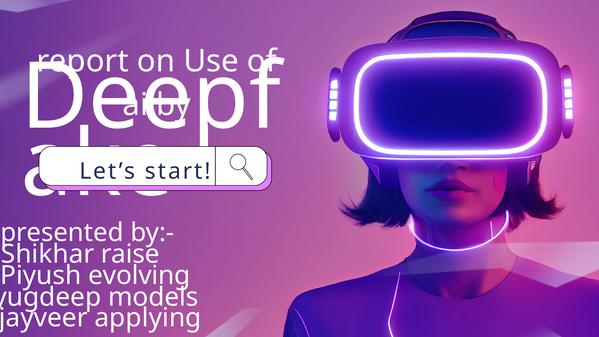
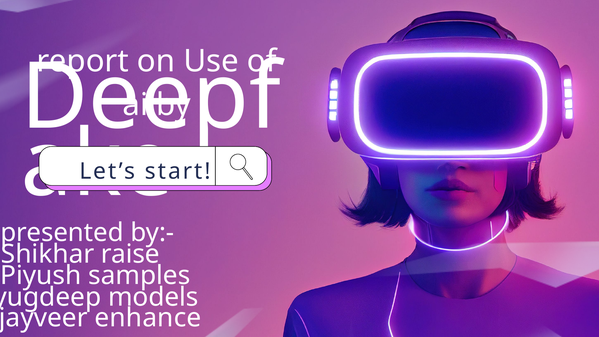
evolving: evolving -> samples
applying: applying -> enhance
